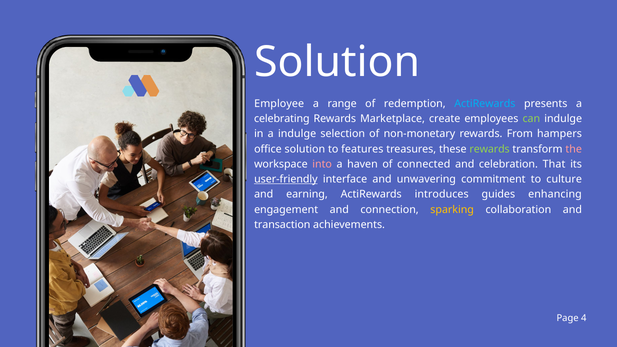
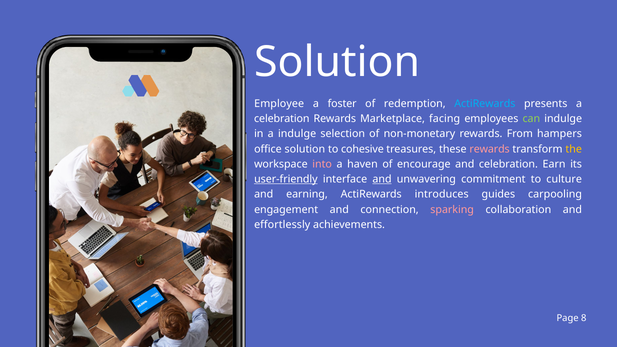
range: range -> foster
celebrating at (282, 119): celebrating -> celebration
create: create -> facing
features: features -> cohesive
rewards at (490, 149) colour: light green -> pink
the colour: pink -> yellow
connected: connected -> encourage
That: That -> Earn
and at (382, 179) underline: none -> present
enhancing: enhancing -> carpooling
sparking colour: yellow -> pink
transaction: transaction -> effortlessly
4: 4 -> 8
